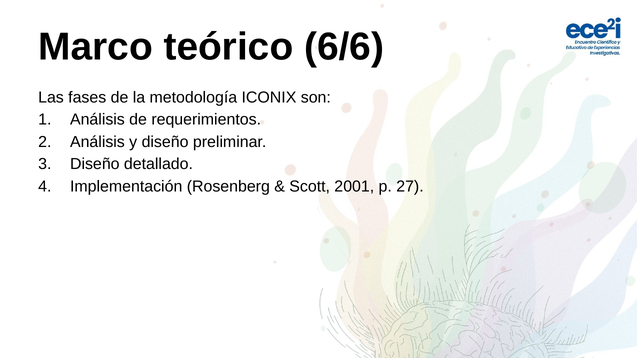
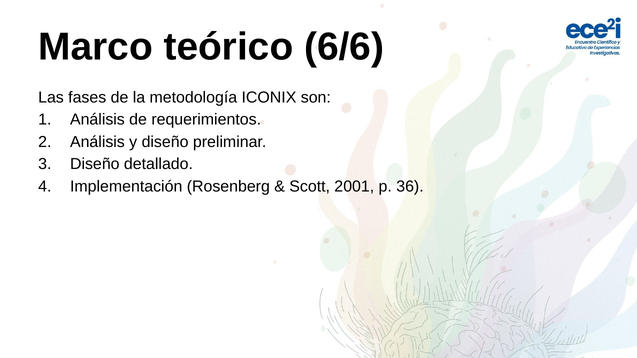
27: 27 -> 36
